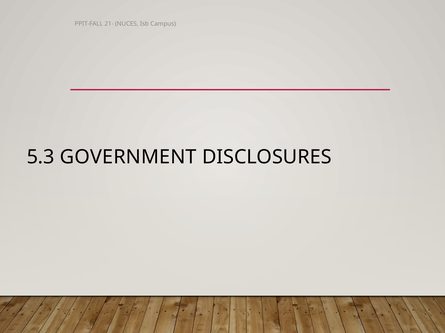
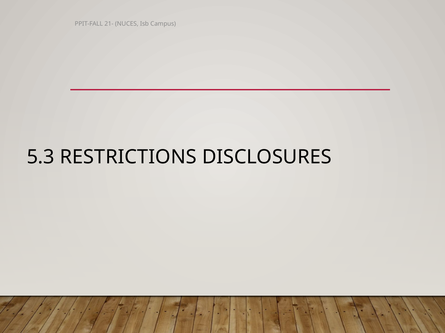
GOVERNMENT: GOVERNMENT -> RESTRICTIONS
